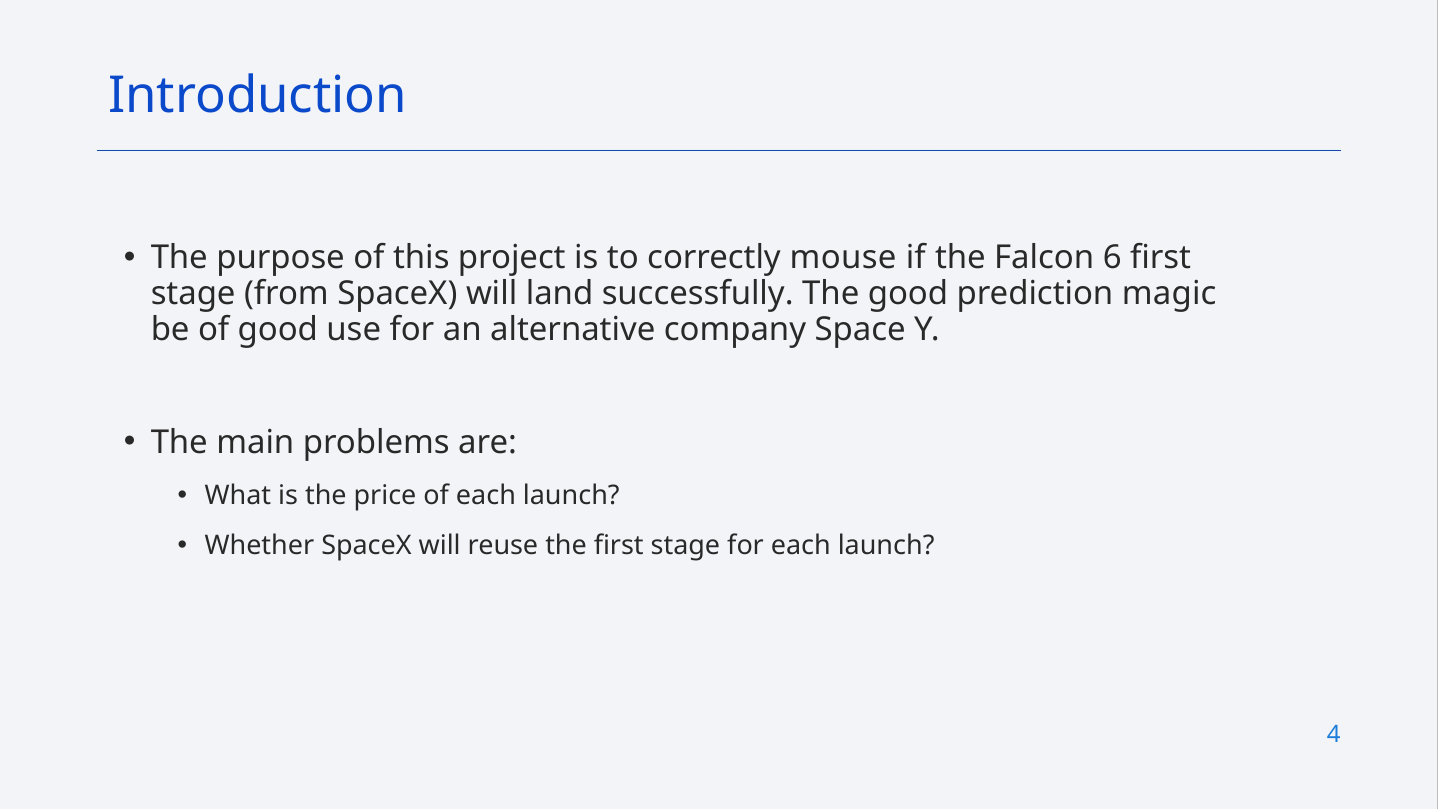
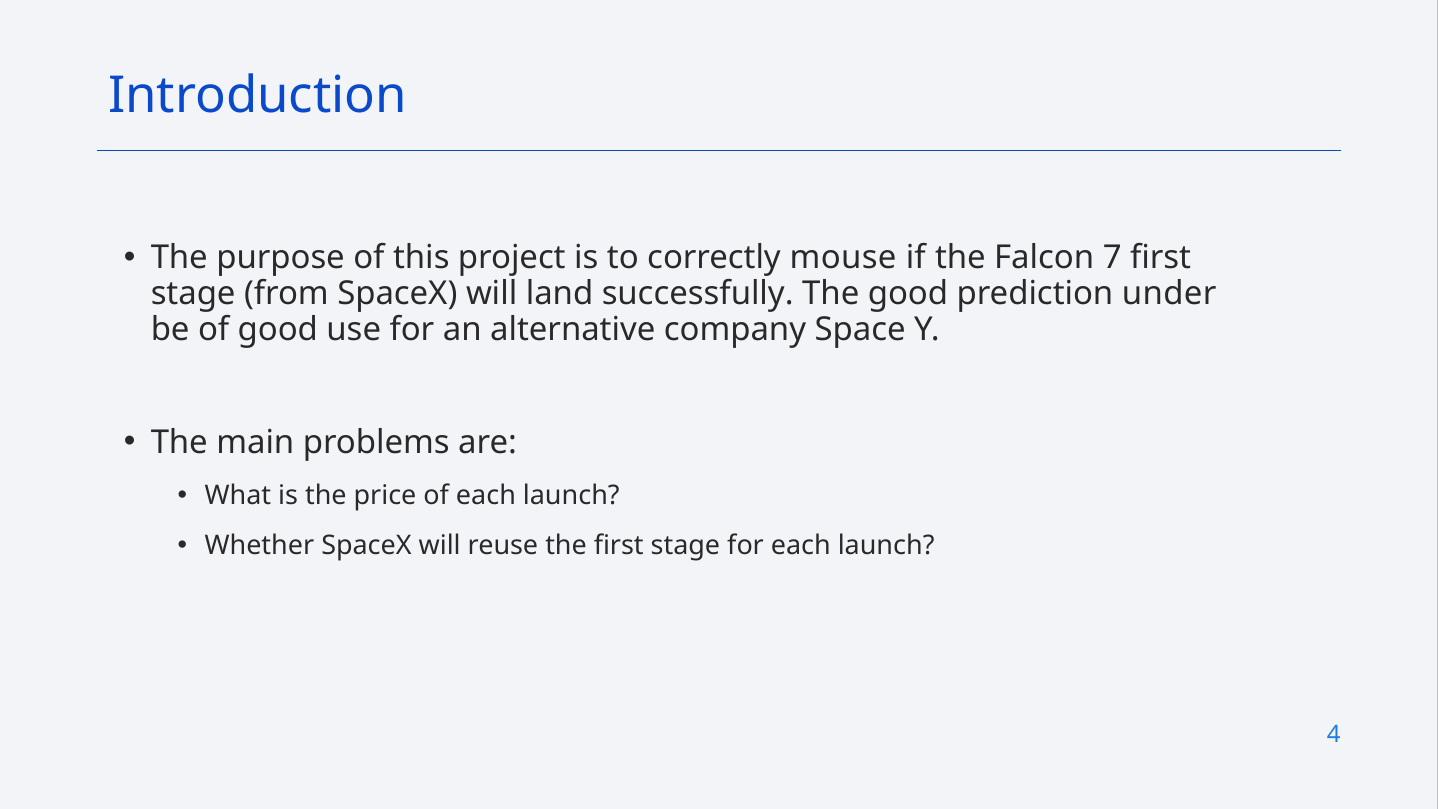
6: 6 -> 7
magic: magic -> under
